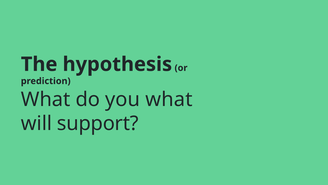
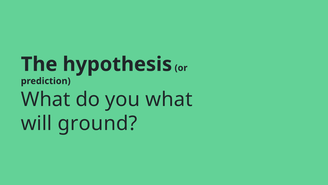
support: support -> ground
